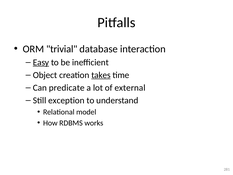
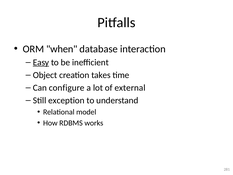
trivial: trivial -> when
takes underline: present -> none
predicate: predicate -> configure
